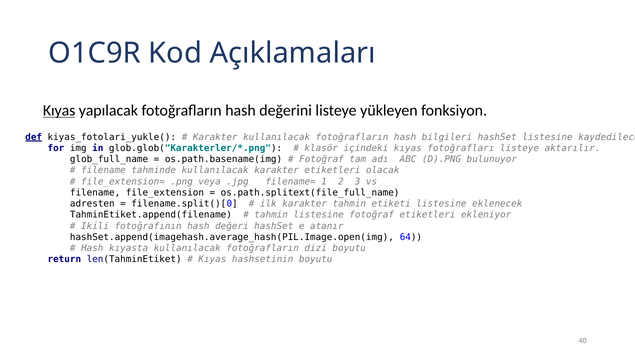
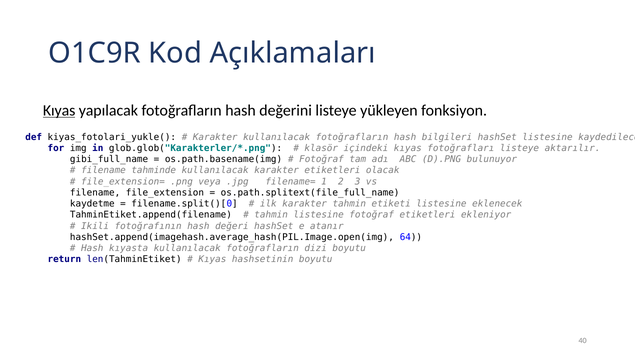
def underline: present -> none
glob_full_name: glob_full_name -> gibi_full_name
adresten: adresten -> kaydetme
